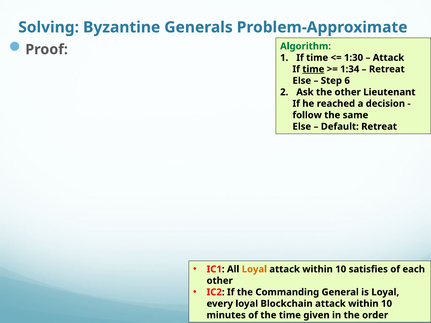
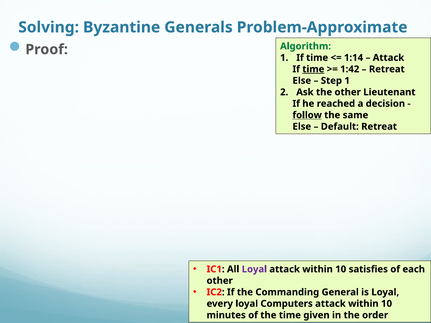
1:30: 1:30 -> 1:14
1:34: 1:34 -> 1:42
Step 6: 6 -> 1
follow underline: none -> present
Loyal at (254, 269) colour: orange -> purple
Blockchain: Blockchain -> Computers
